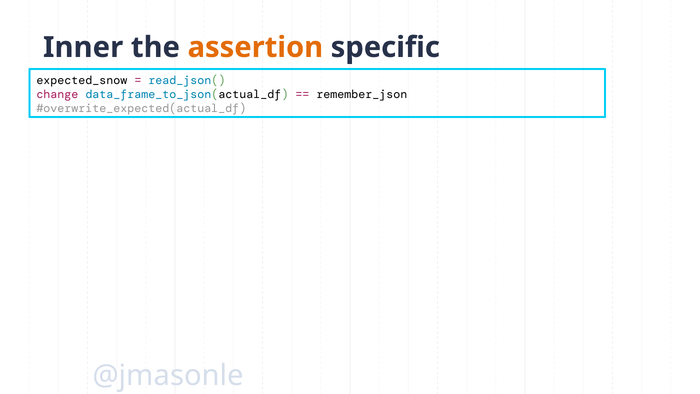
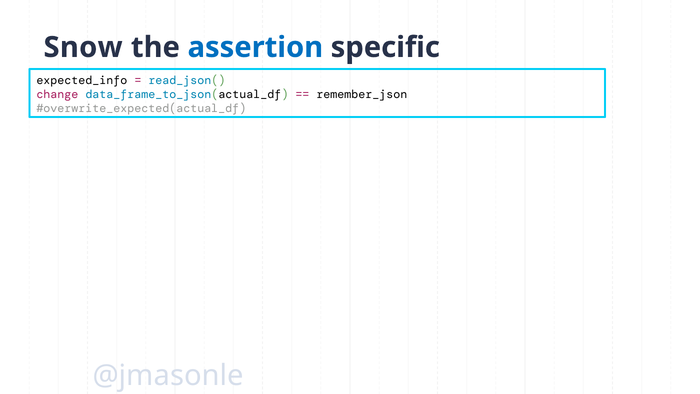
Inner: Inner -> Snow
assertion colour: orange -> blue
expected_snow: expected_snow -> expected_info
